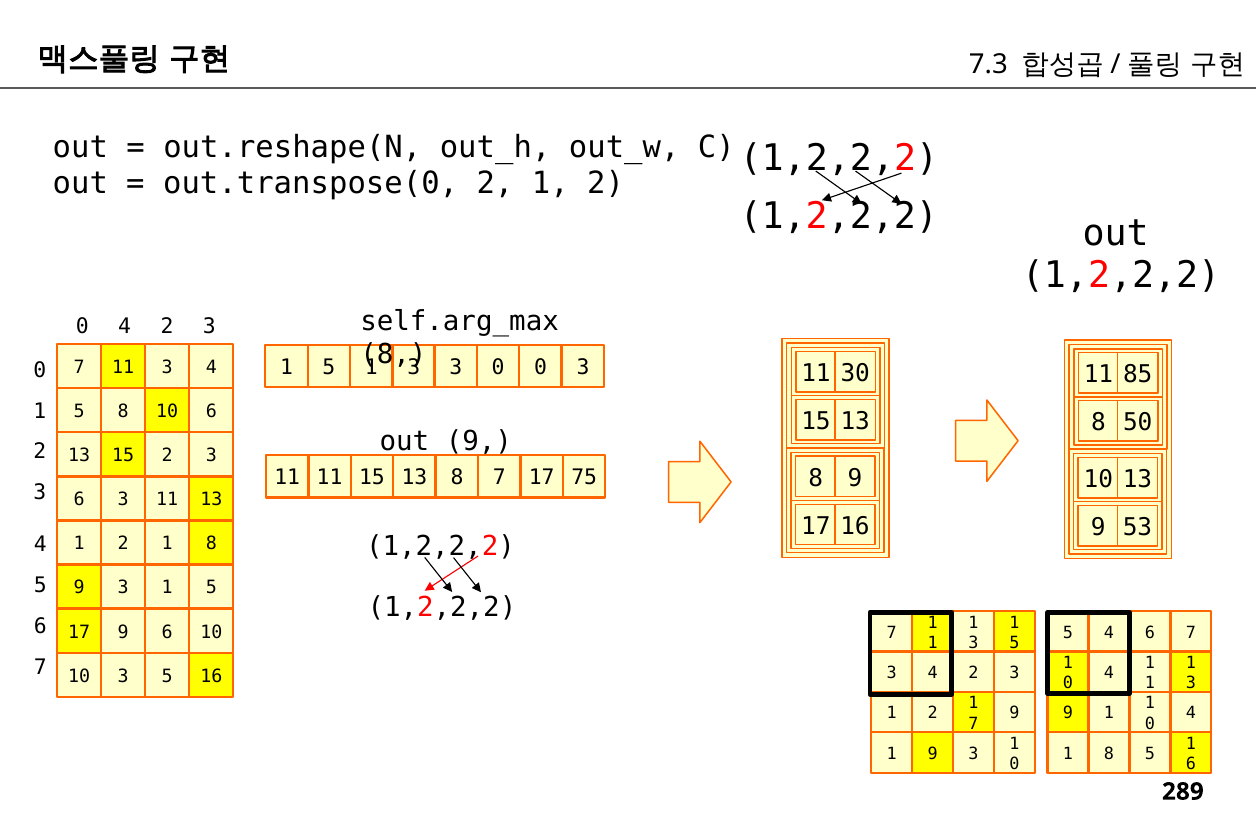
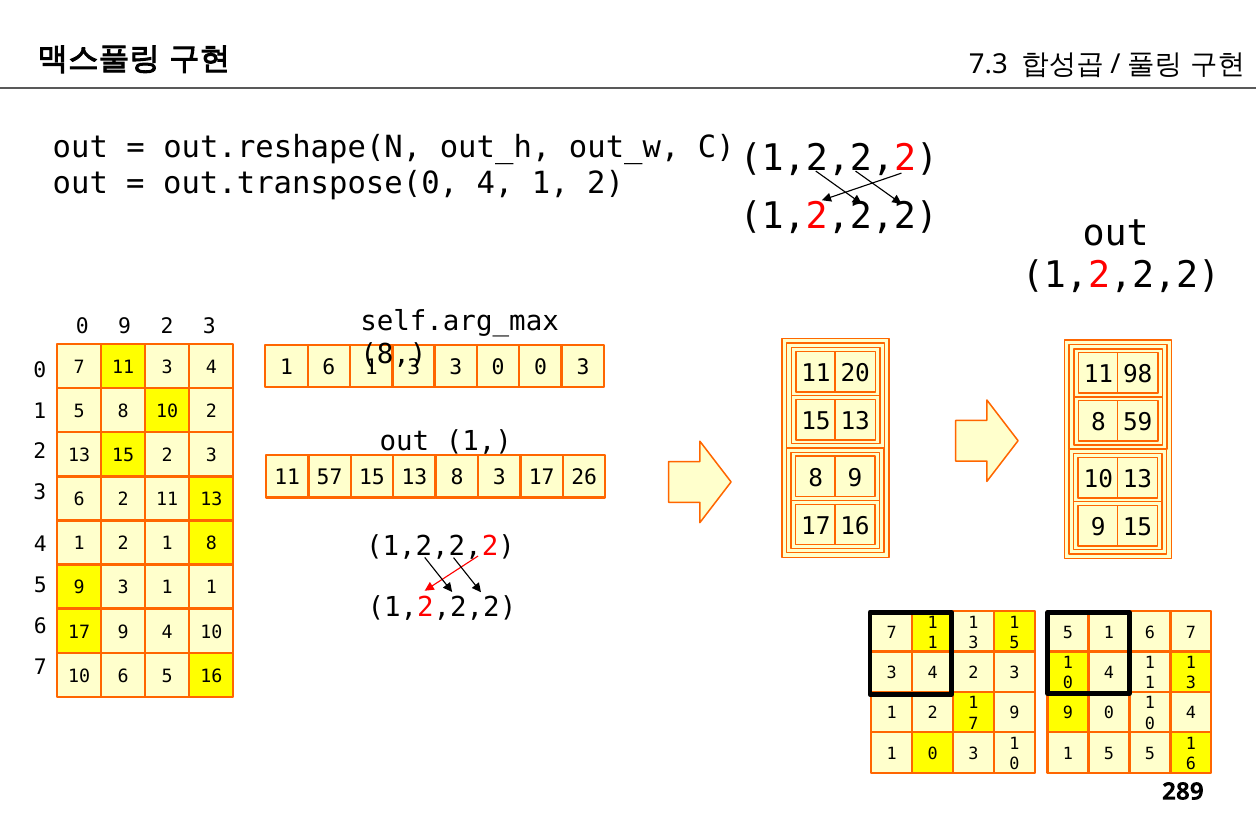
out.transpose(0 2: 2 -> 4
4 at (125, 326): 4 -> 9
5 at (329, 367): 5 -> 6
30: 30 -> 20
85: 85 -> 98
10 6: 6 -> 2
50: 50 -> 59
out 9: 9 -> 1
11 11: 11 -> 57
8 7: 7 -> 3
75: 75 -> 26
6 3: 3 -> 2
9 53: 53 -> 15
9 3 1 5: 5 -> 1
9 6: 6 -> 4
4 at (1109, 633): 4 -> 1
10 3: 3 -> 6
1 at (1109, 713): 1 -> 0
9 at (933, 754): 9 -> 0
8 at (1109, 754): 8 -> 5
